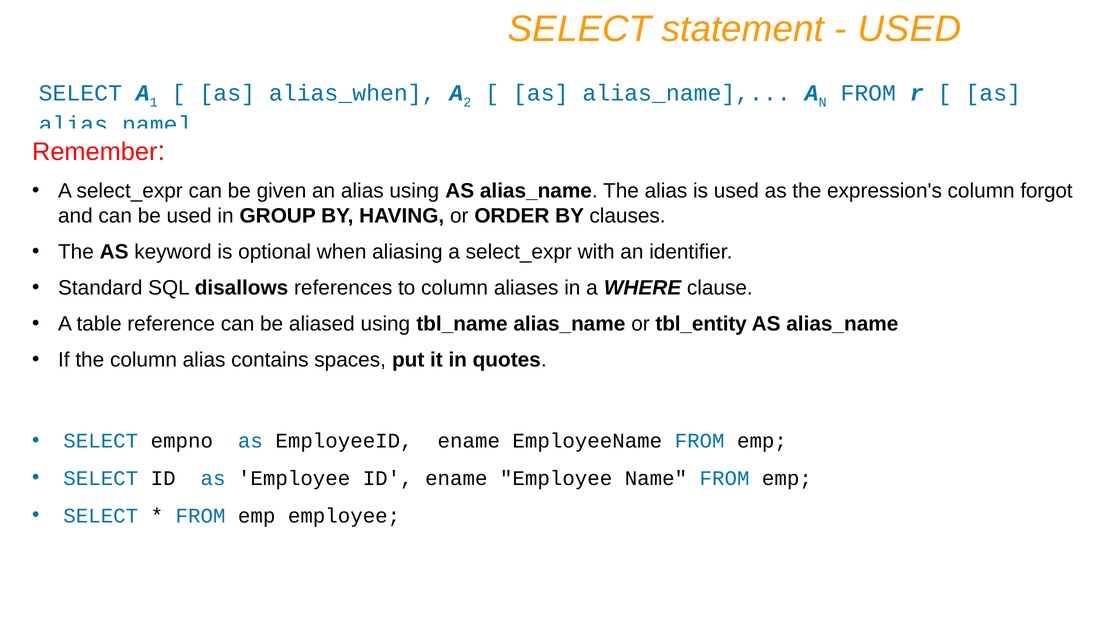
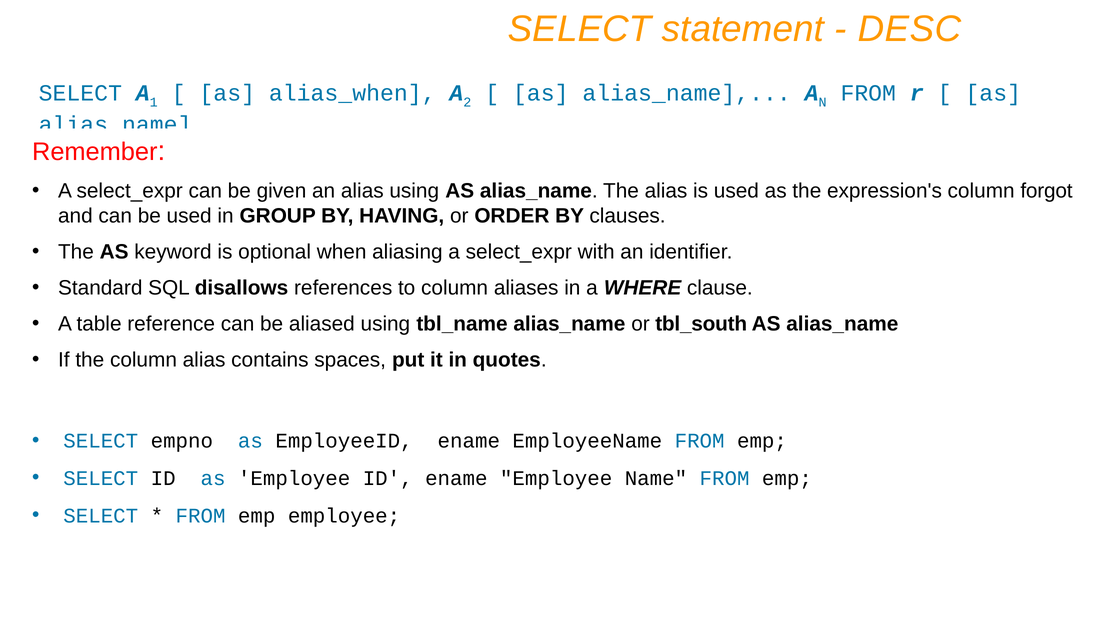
USED at (910, 29): USED -> DESC
tbl_entity: tbl_entity -> tbl_south
